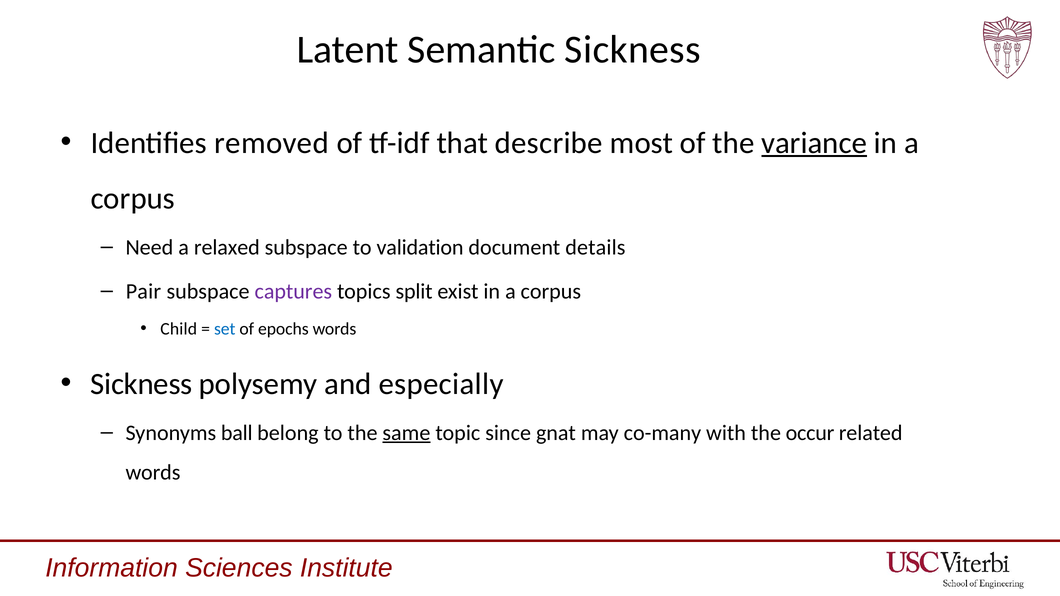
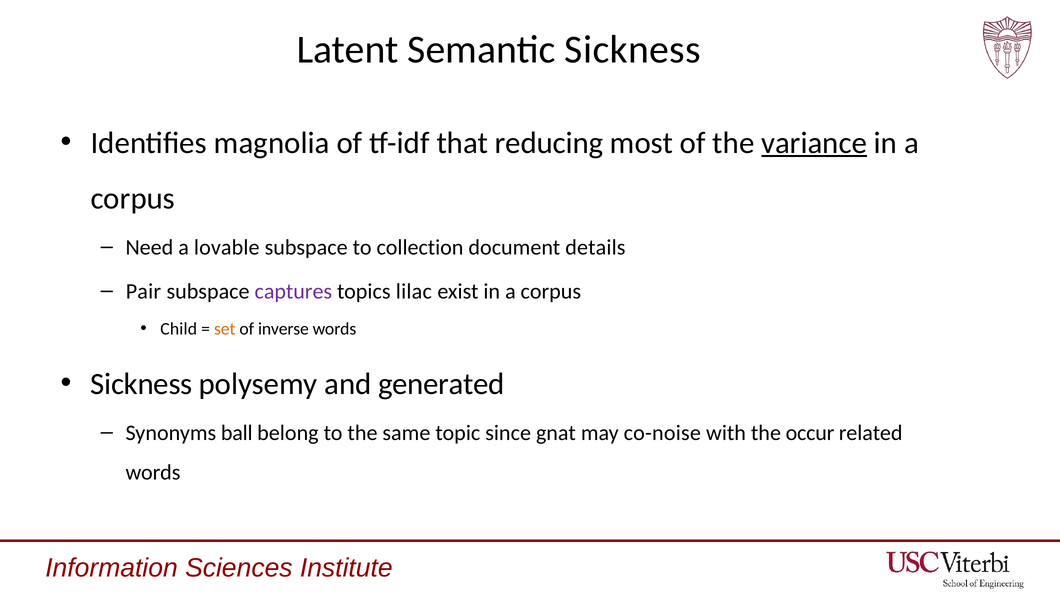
removed: removed -> magnolia
describe: describe -> reducing
relaxed: relaxed -> lovable
validation: validation -> collection
split: split -> lilac
set colour: blue -> orange
epochs: epochs -> inverse
especially: especially -> generated
same underline: present -> none
co-many: co-many -> co-noise
